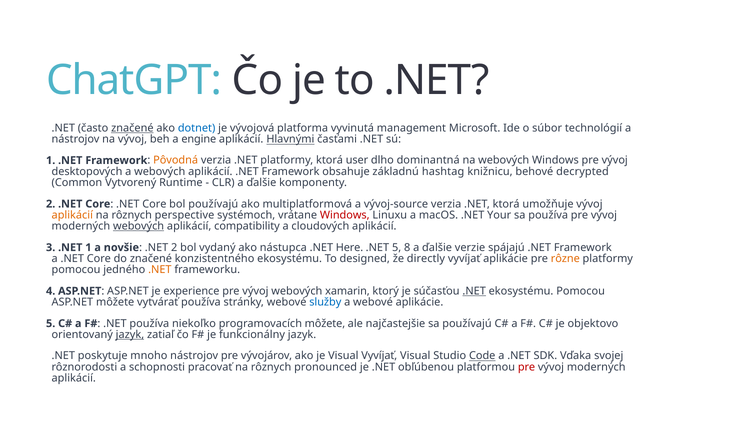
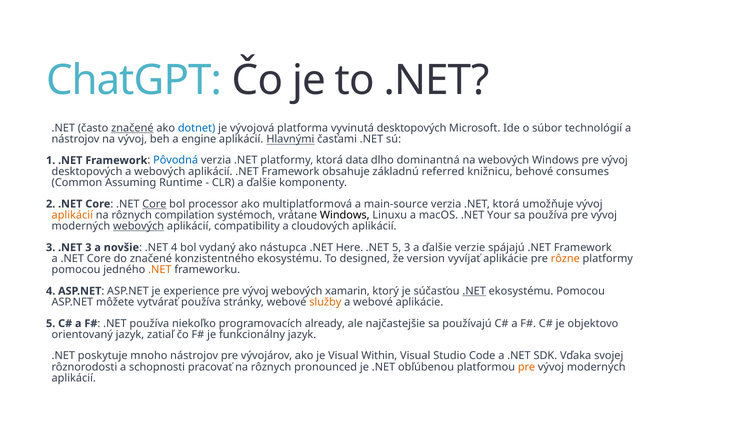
vyvinutá management: management -> desktopových
Pôvodná colour: orange -> blue
user: user -> data
hashtag: hashtag -> referred
decrypted: decrypted -> consumes
Vytvorený: Vytvorený -> Assuming
Core at (154, 204) underline: none -> present
bol používajú: používajú -> processor
vývoj-source: vývoj-source -> main-source
perspective: perspective -> compilation
Windows at (345, 215) colour: red -> black
.NET 1: 1 -> 3
.NET 2: 2 -> 4
5 8: 8 -> 3
directly: directly -> version
služby colour: blue -> orange
programovacích môžete: môžete -> already
jazyk at (130, 335) underline: present -> none
Visual Vyvíjať: Vyvíjať -> Within
Code underline: present -> none
pre at (527, 367) colour: red -> orange
